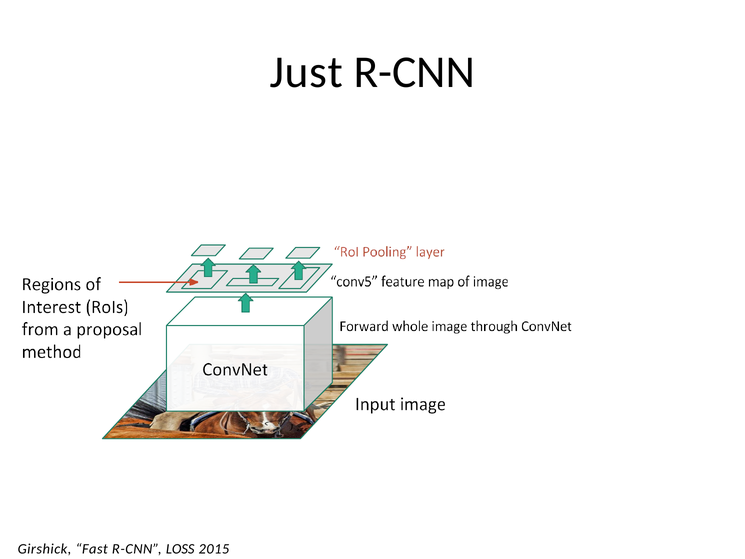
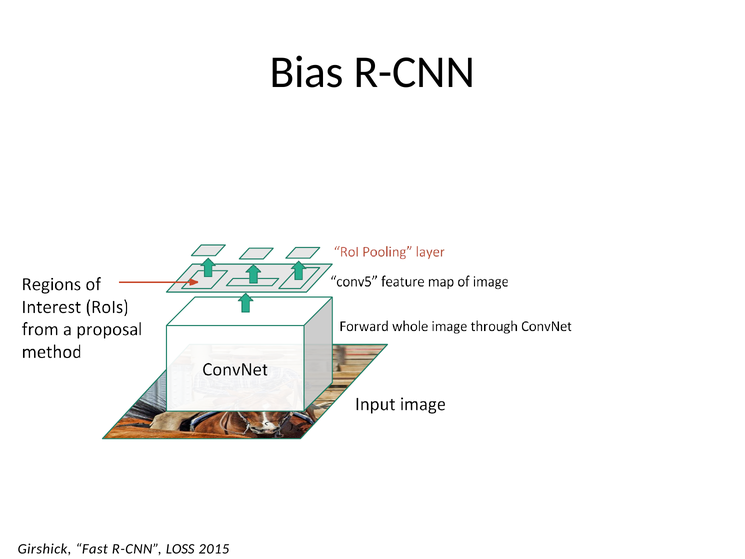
Just: Just -> Bias
